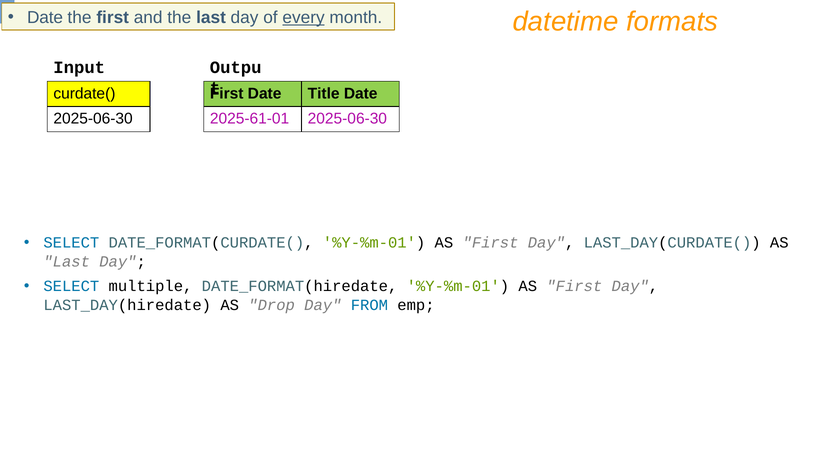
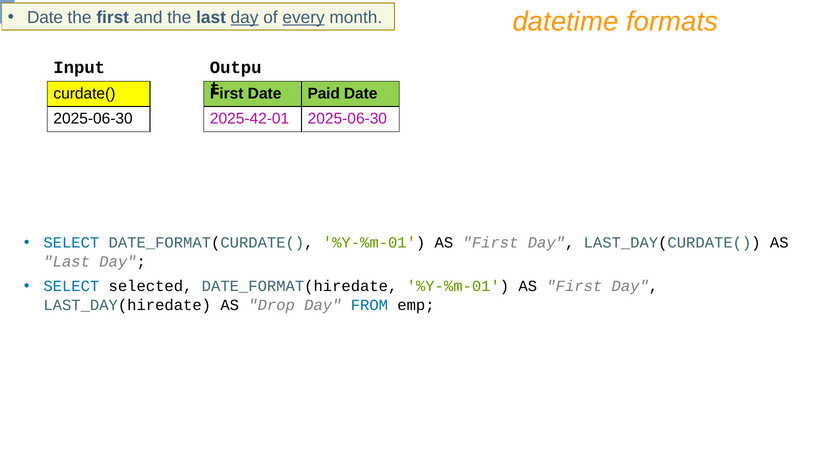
day at (245, 18) underline: none -> present
Title: Title -> Paid
2025-61-01: 2025-61-01 -> 2025-42-01
multiple: multiple -> selected
